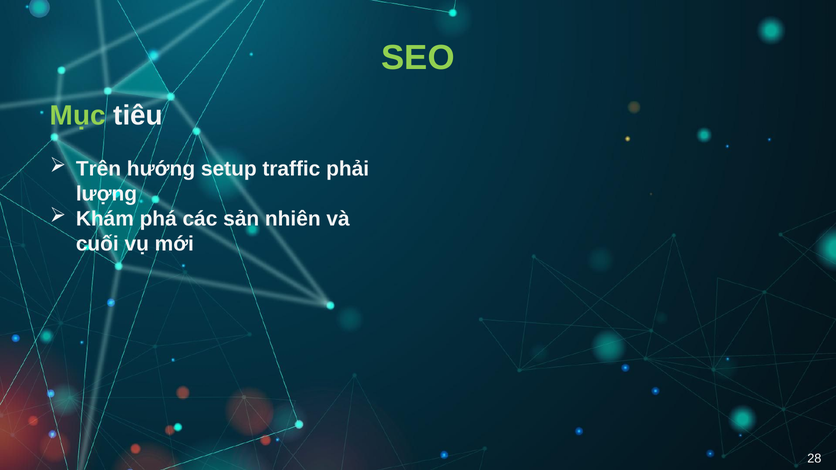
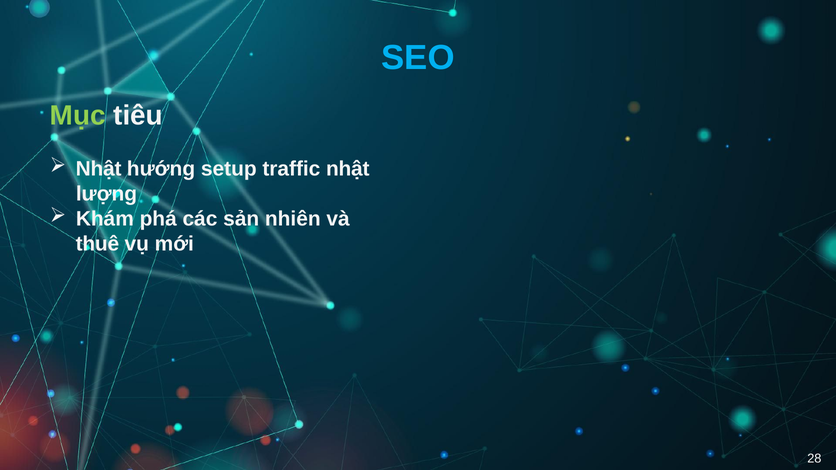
SEO colour: light green -> light blue
Trên at (98, 169): Trên -> Nhật
traffic phải: phải -> nhật
cuối: cuối -> thuê
